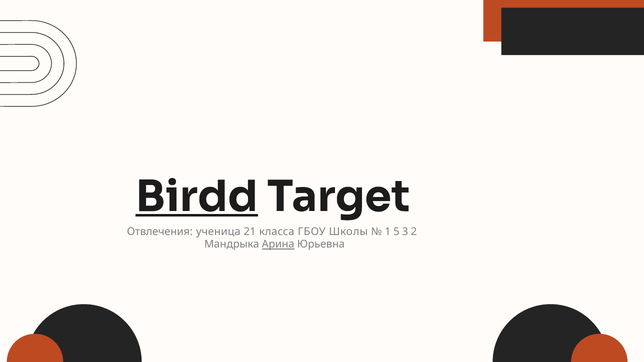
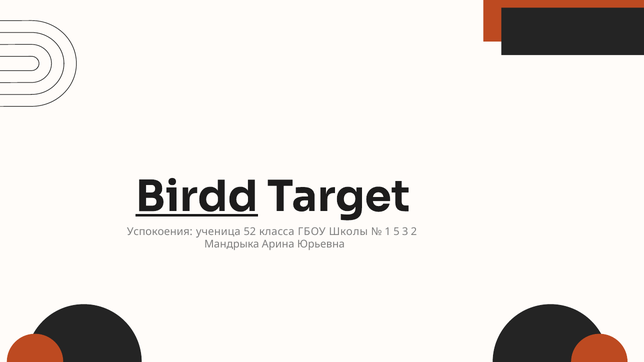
Отвлечения: Отвлечения -> Успокоения
21: 21 -> 52
Арина underline: present -> none
